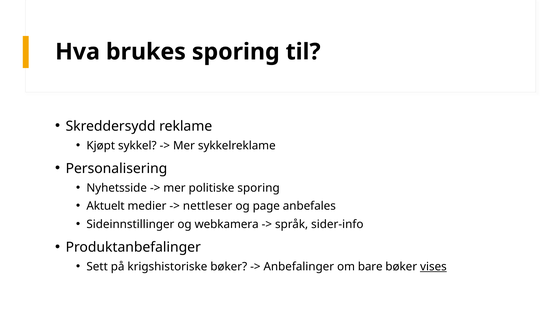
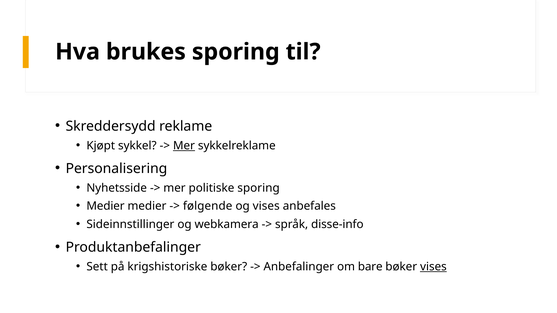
Mer at (184, 146) underline: none -> present
Aktuelt at (106, 206): Aktuelt -> Medier
nettleser: nettleser -> følgende
og page: page -> vises
sider-info: sider-info -> disse-info
